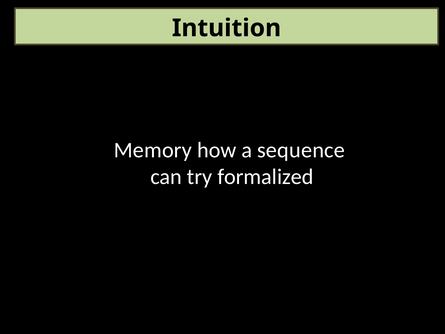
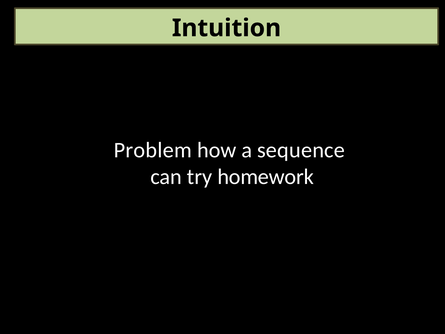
Memory: Memory -> Problem
formalized: formalized -> homework
